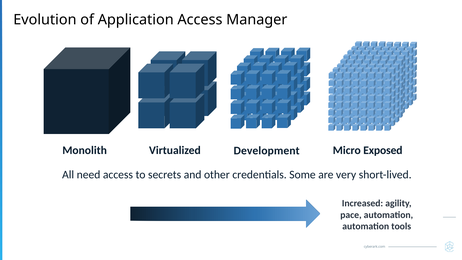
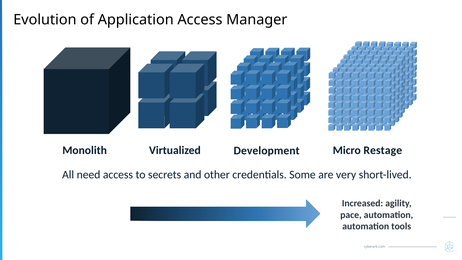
Exposed: Exposed -> Restage
